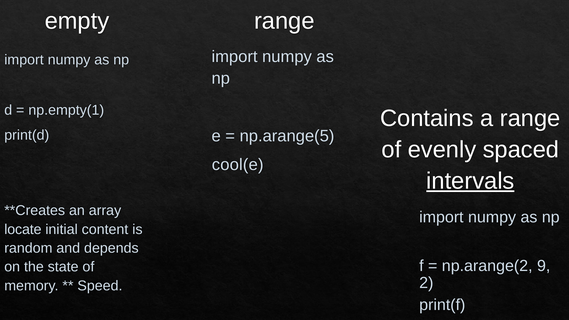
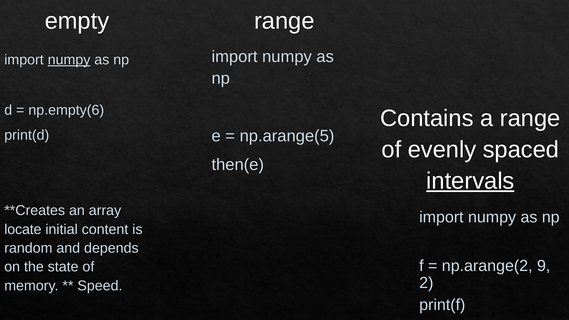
numpy at (69, 60) underline: none -> present
np.empty(1: np.empty(1 -> np.empty(6
cool(e: cool(e -> then(e
